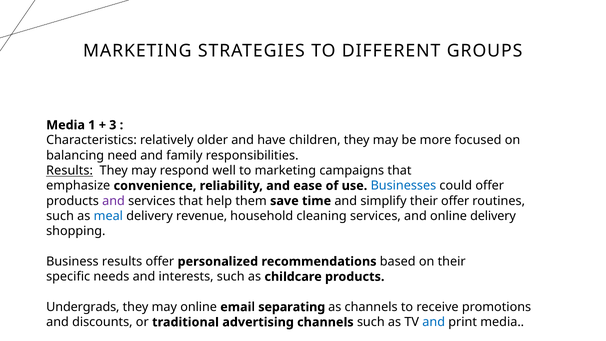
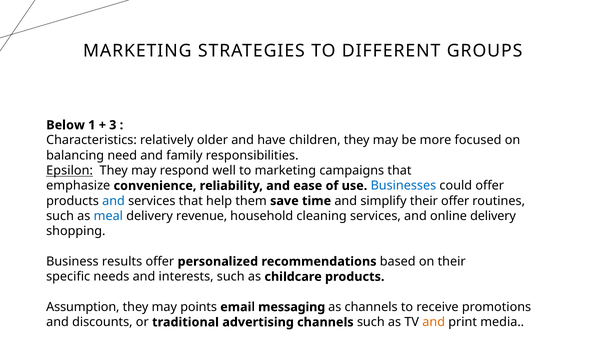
Media at (66, 125): Media -> Below
Results at (70, 171): Results -> Epsilon
and at (114, 201) colour: purple -> blue
Undergrads: Undergrads -> Assumption
may online: online -> points
separating: separating -> messaging
and at (434, 322) colour: blue -> orange
